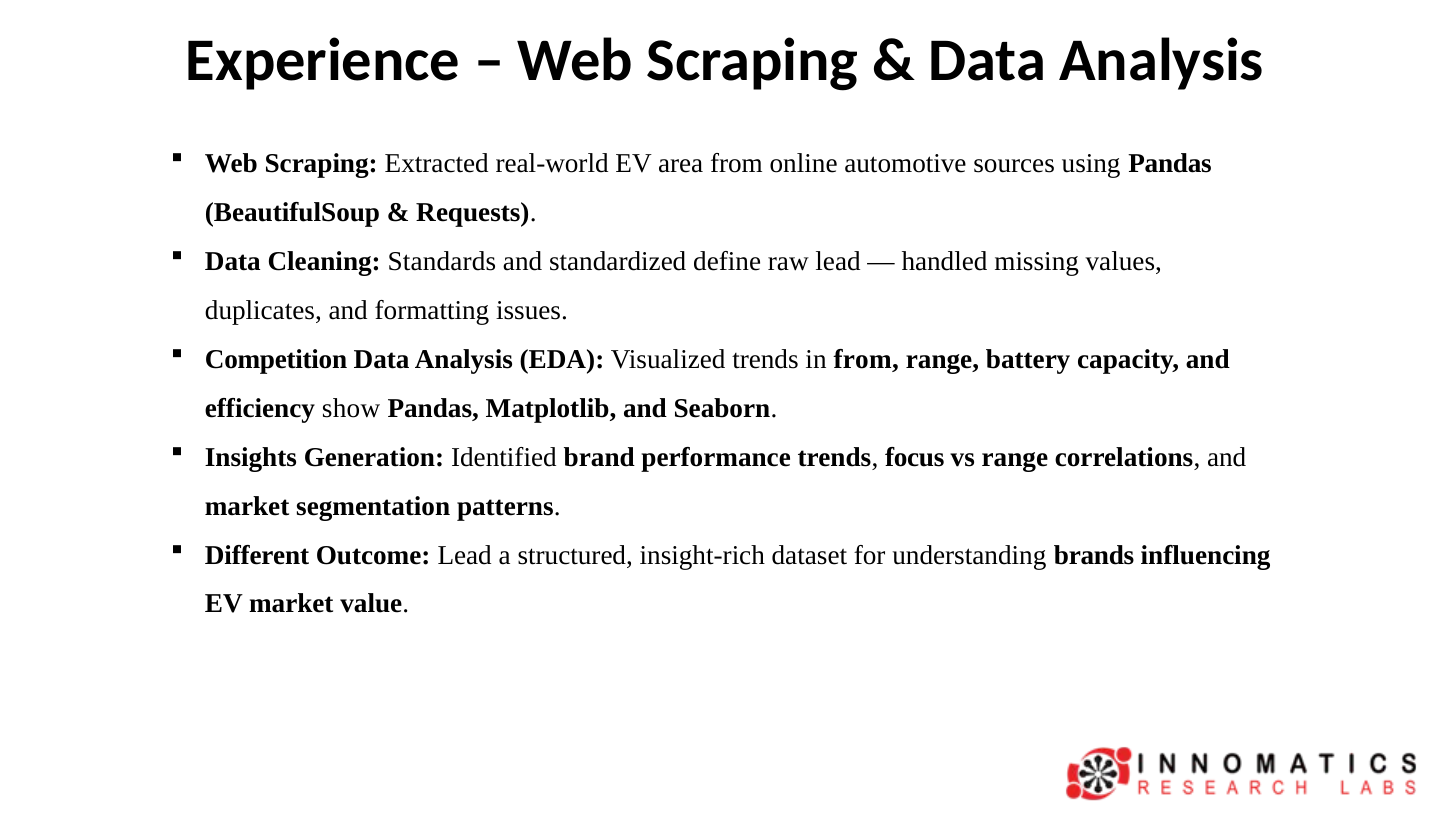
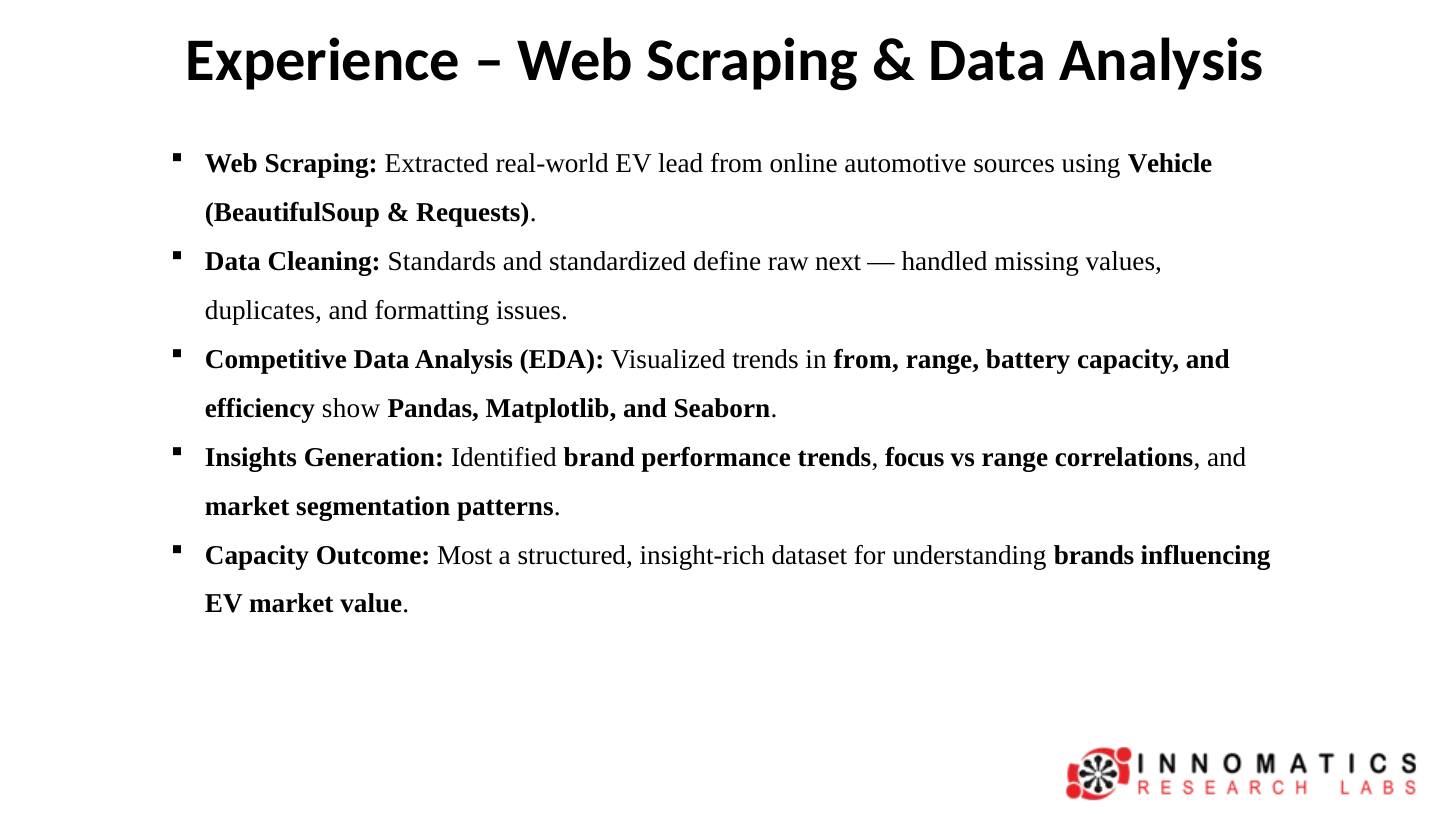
area: area -> lead
using Pandas: Pandas -> Vehicle
raw lead: lead -> next
Competition: Competition -> Competitive
Different at (257, 555): Different -> Capacity
Outcome Lead: Lead -> Most
